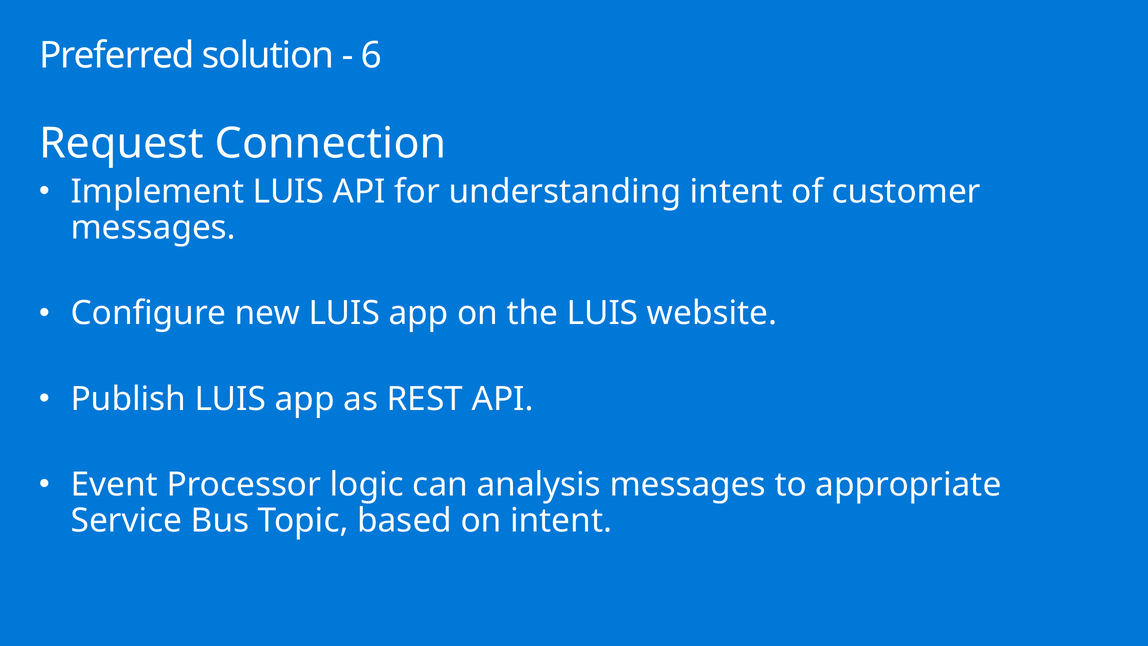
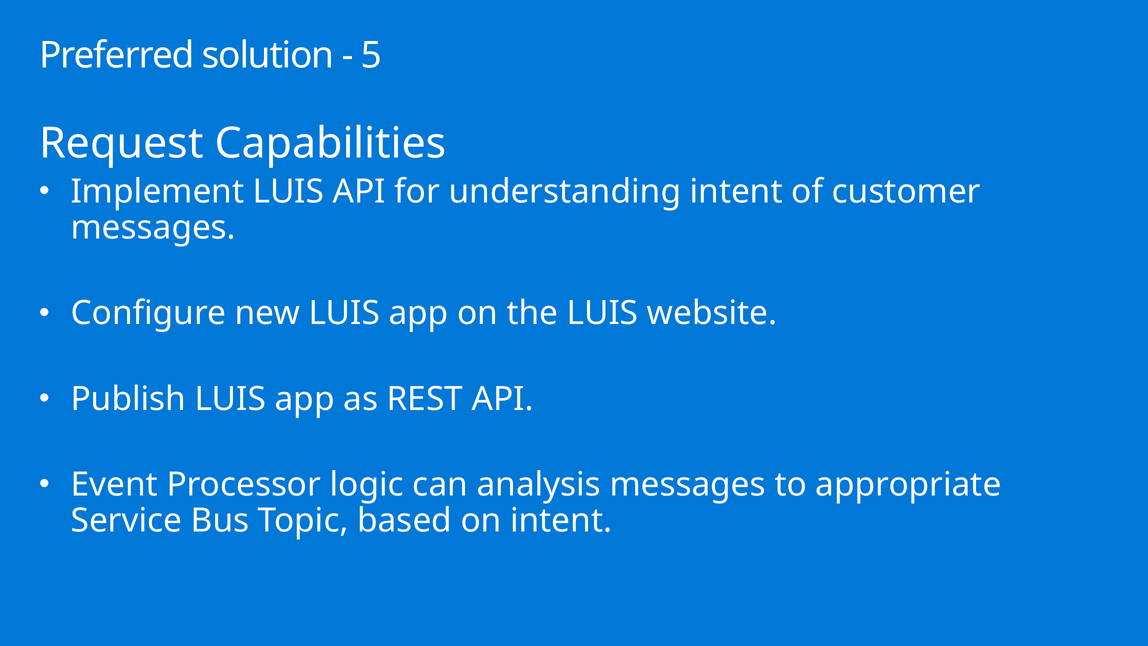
6: 6 -> 5
Connection: Connection -> Capabilities
